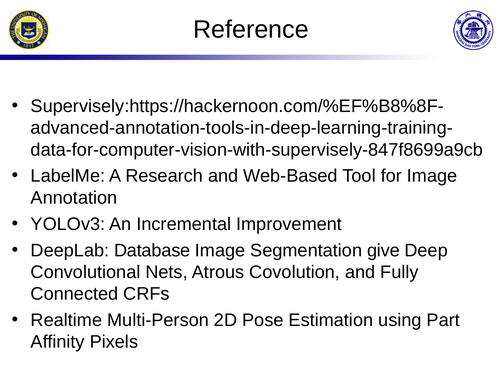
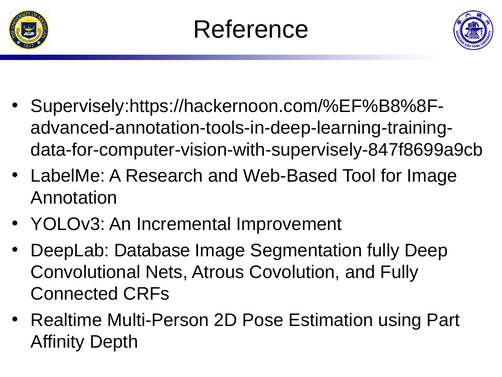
Segmentation give: give -> fully
Pixels: Pixels -> Depth
